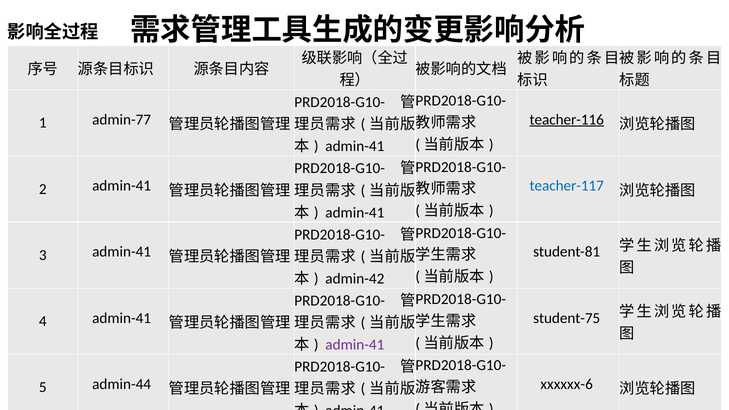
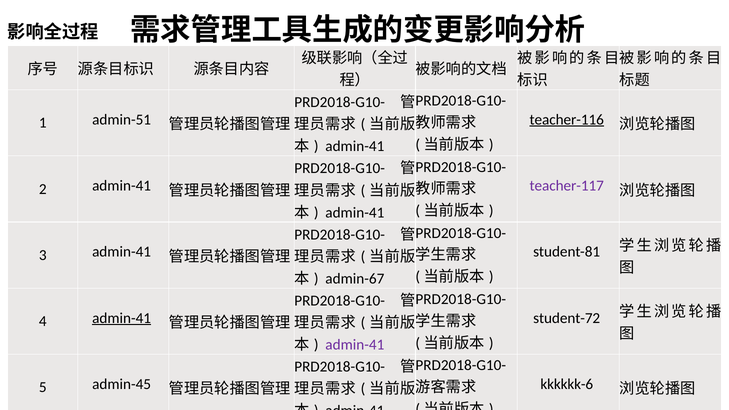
admin-77: admin-77 -> admin-51
teacher-117 colour: blue -> purple
admin-42: admin-42 -> admin-67
student-75: student-75 -> student-72
admin-41 at (122, 318) underline: none -> present
xxxxxx-6: xxxxxx-6 -> kkkkkk-6
admin-44: admin-44 -> admin-45
